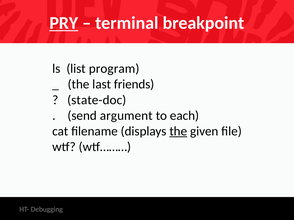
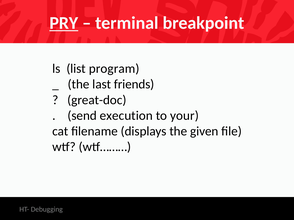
state-doc: state-doc -> great-doc
argument: argument -> execution
each: each -> your
the at (178, 132) underline: present -> none
